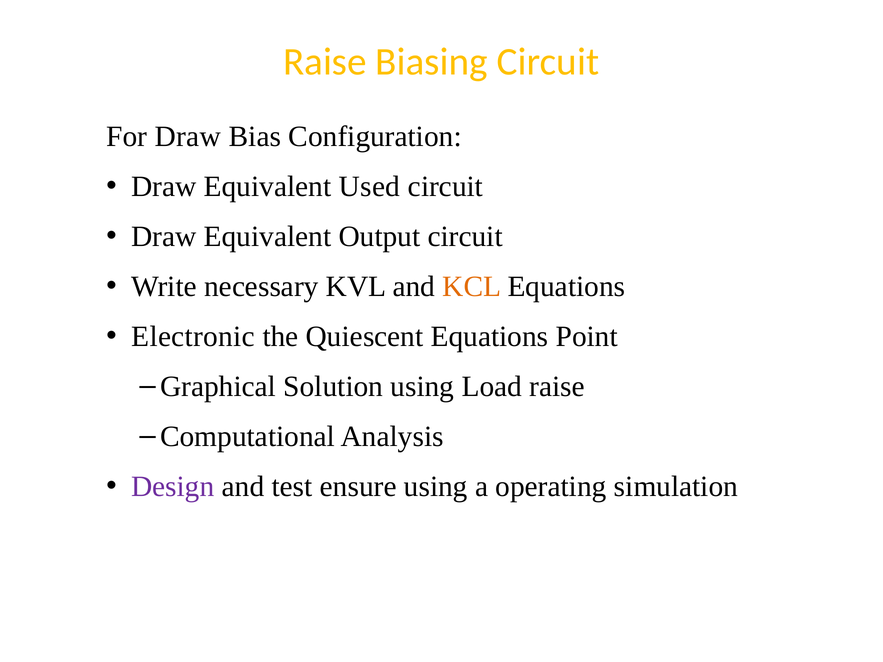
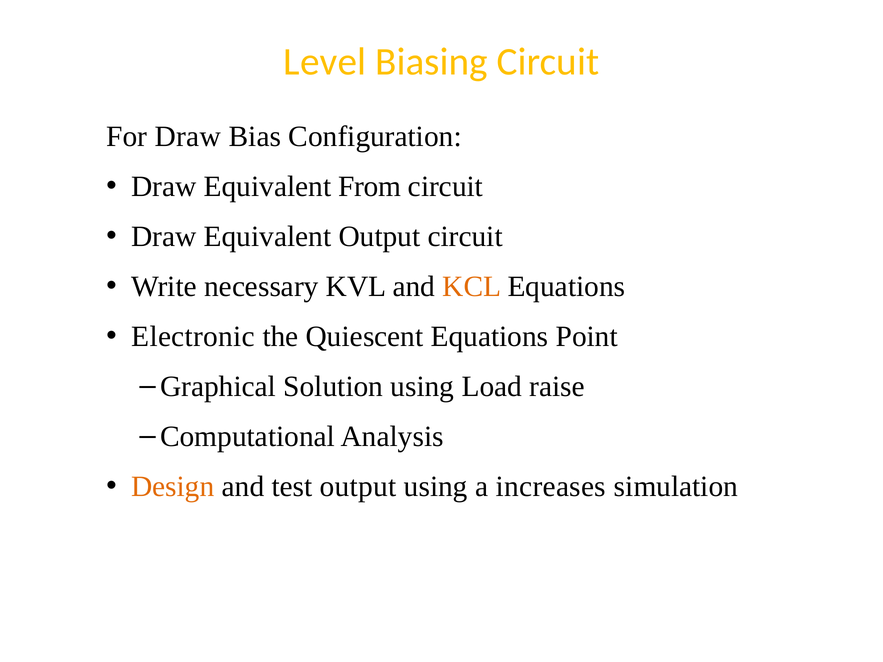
Raise at (325, 62): Raise -> Level
Used: Used -> From
Design colour: purple -> orange
test ensure: ensure -> output
operating: operating -> increases
